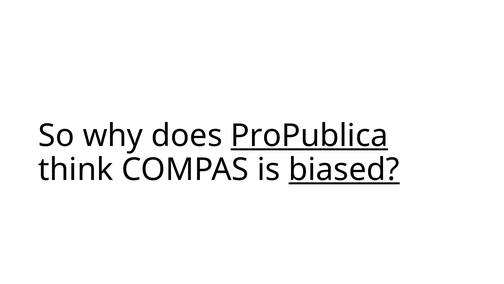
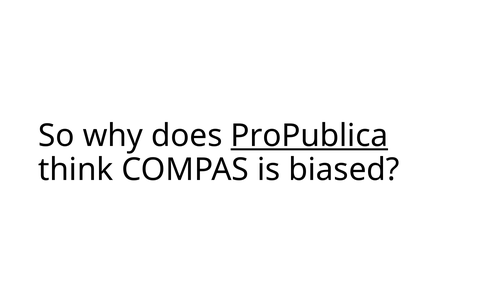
biased underline: present -> none
